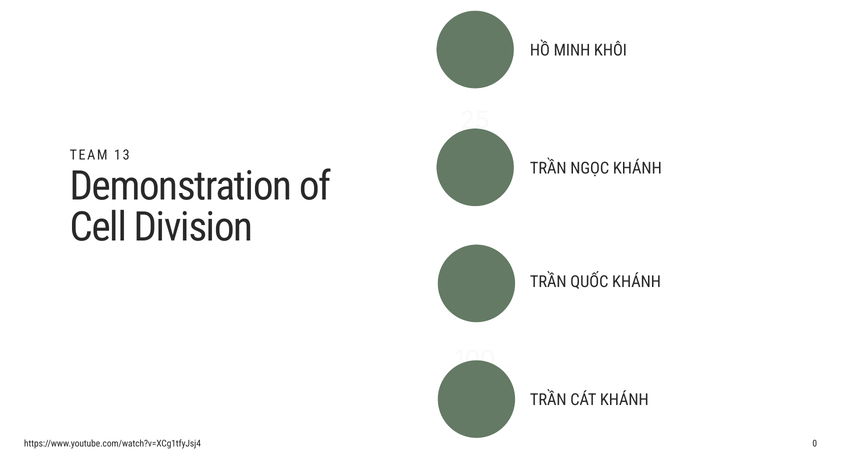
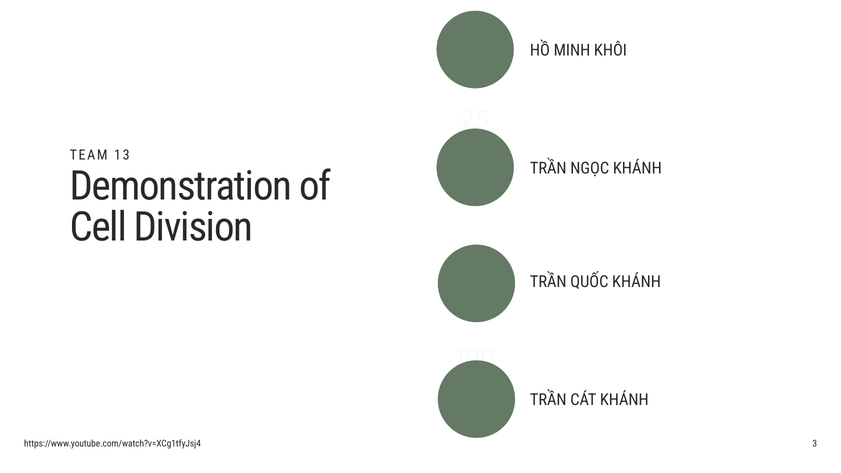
0: 0 -> 3
